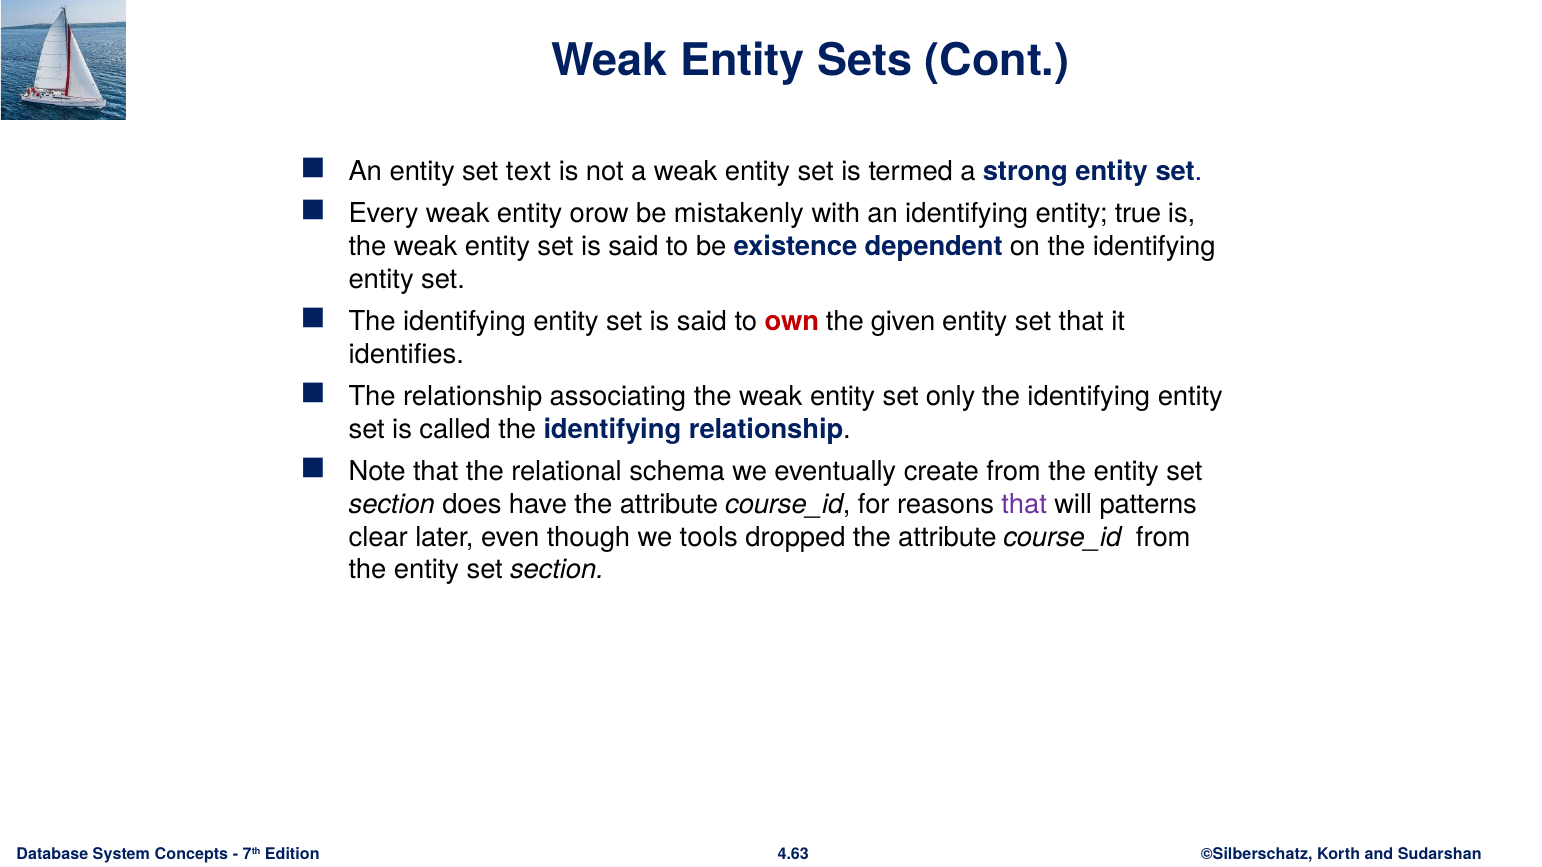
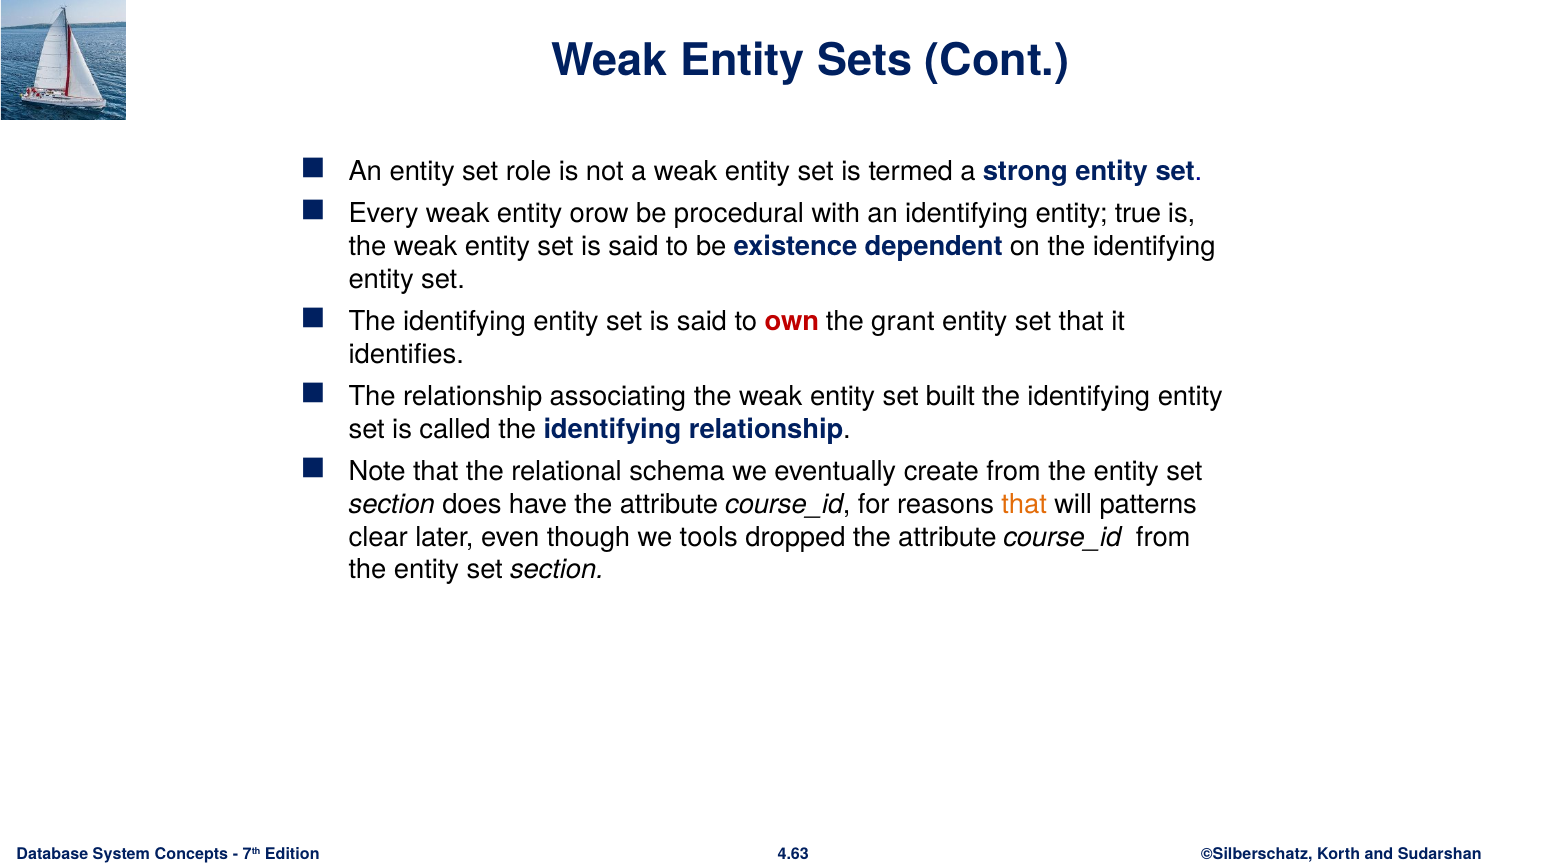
text: text -> role
mistakenly: mistakenly -> procedural
given: given -> grant
only: only -> built
that at (1024, 504) colour: purple -> orange
